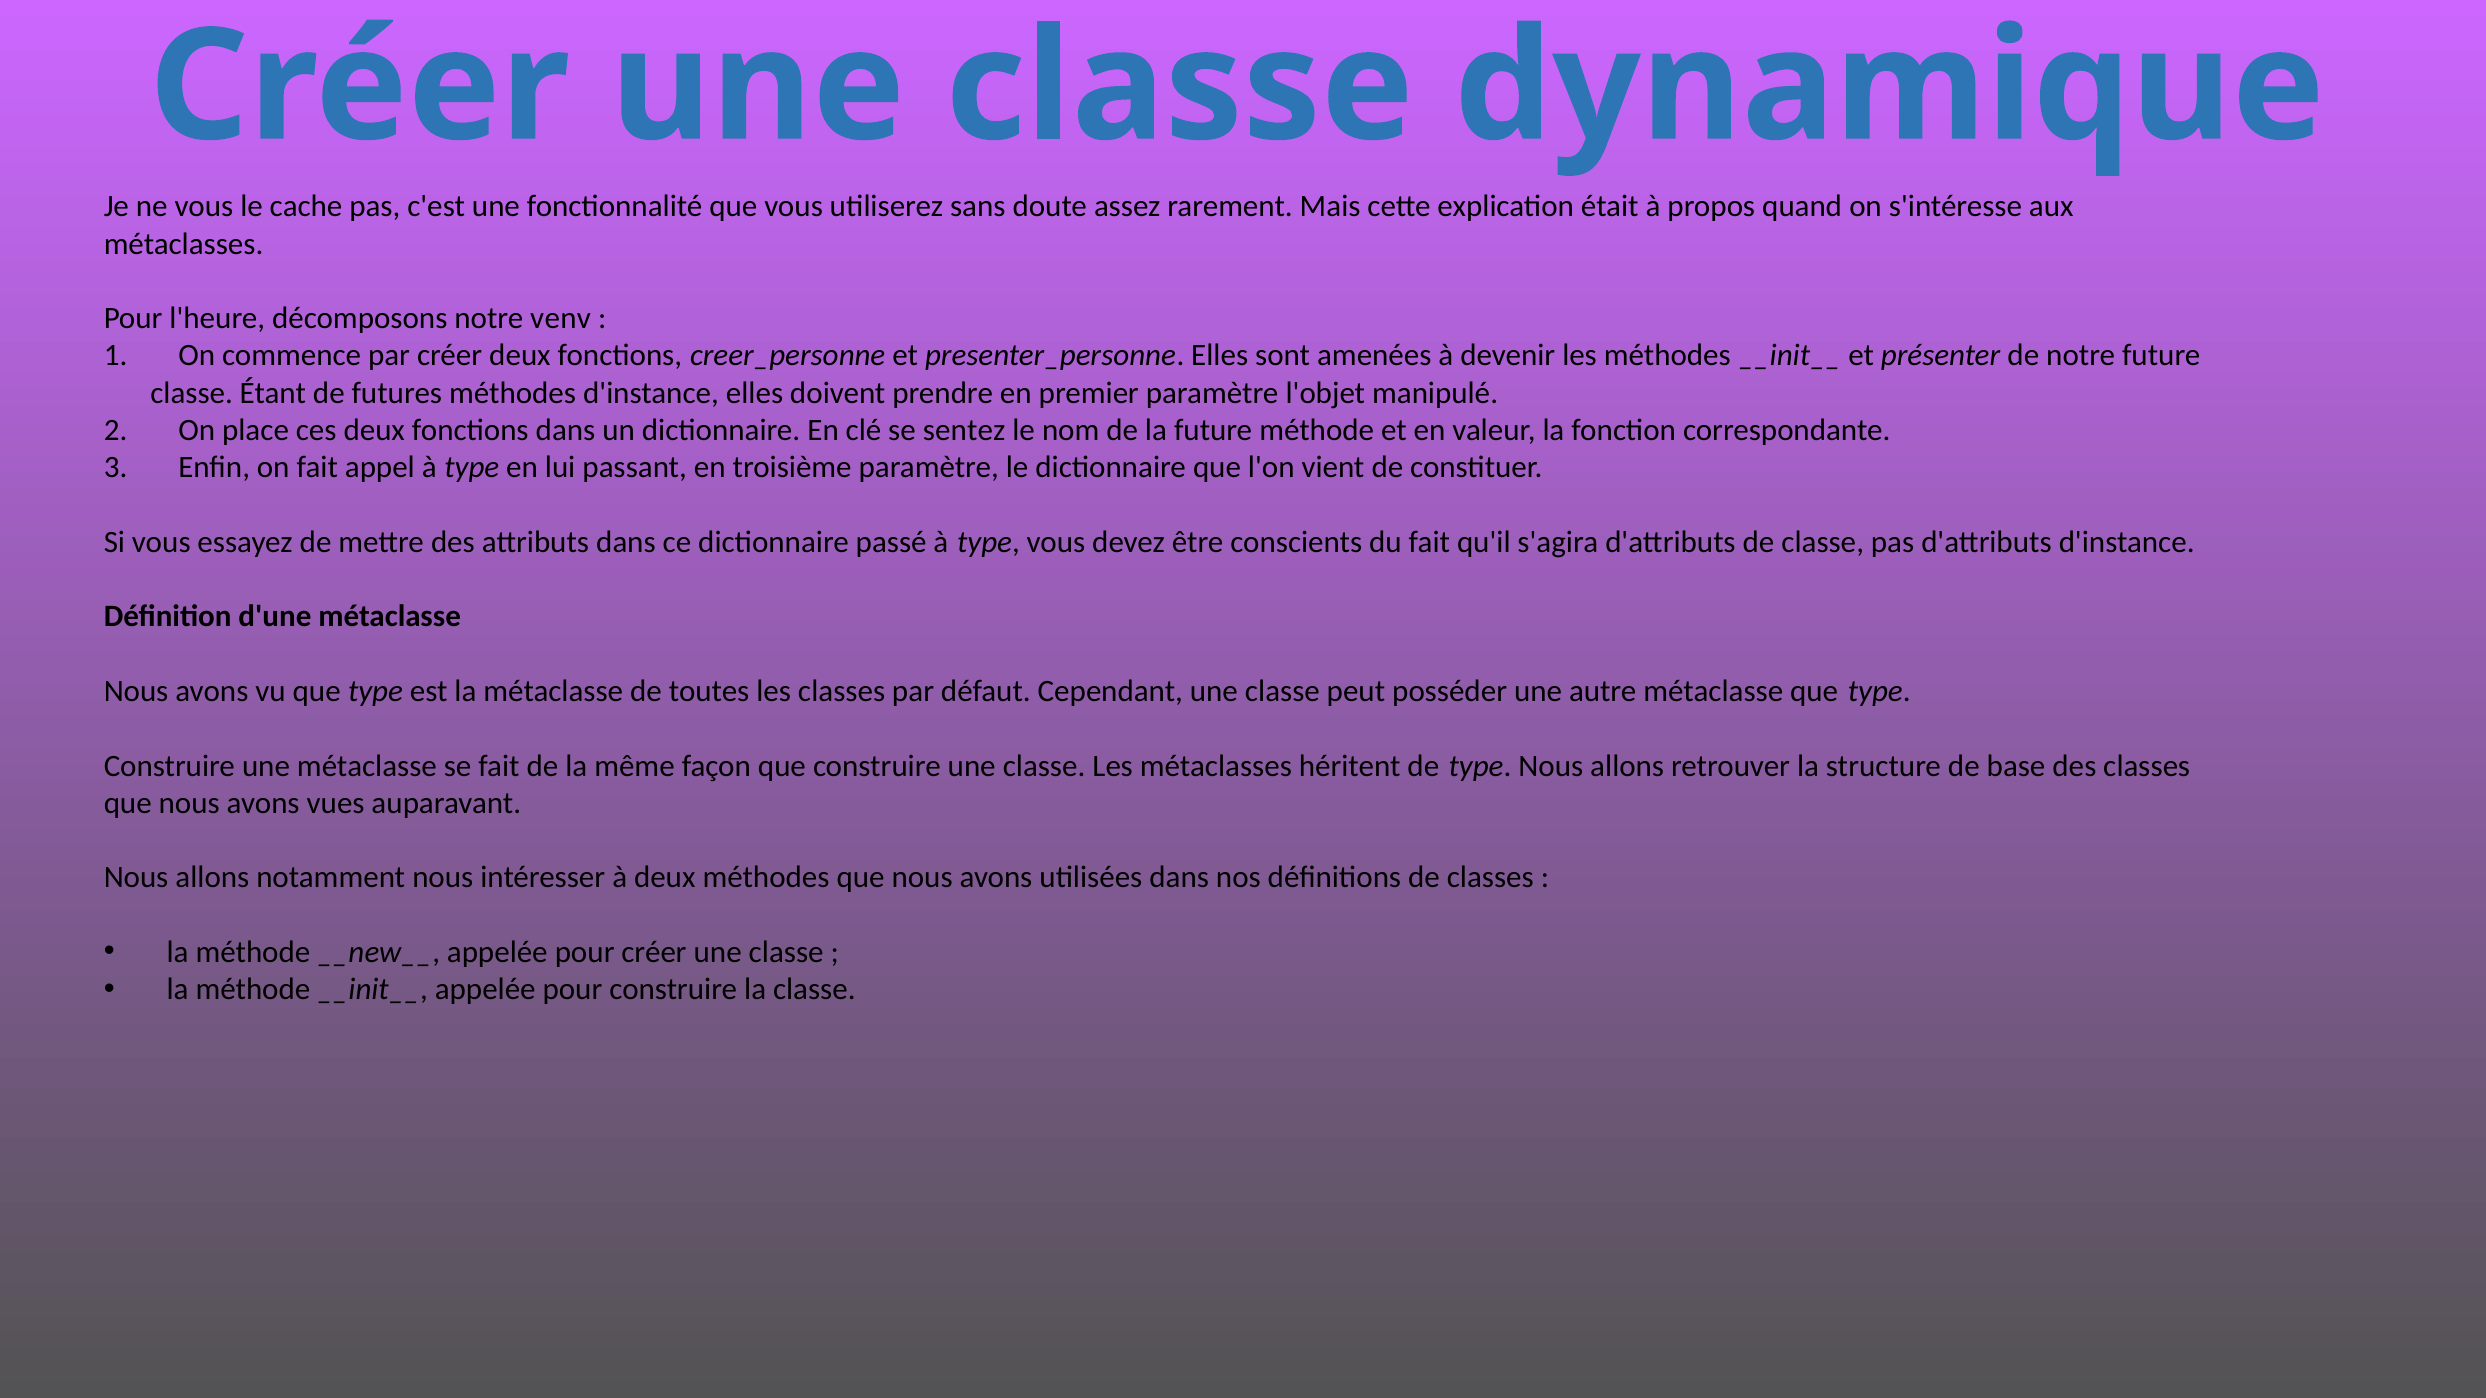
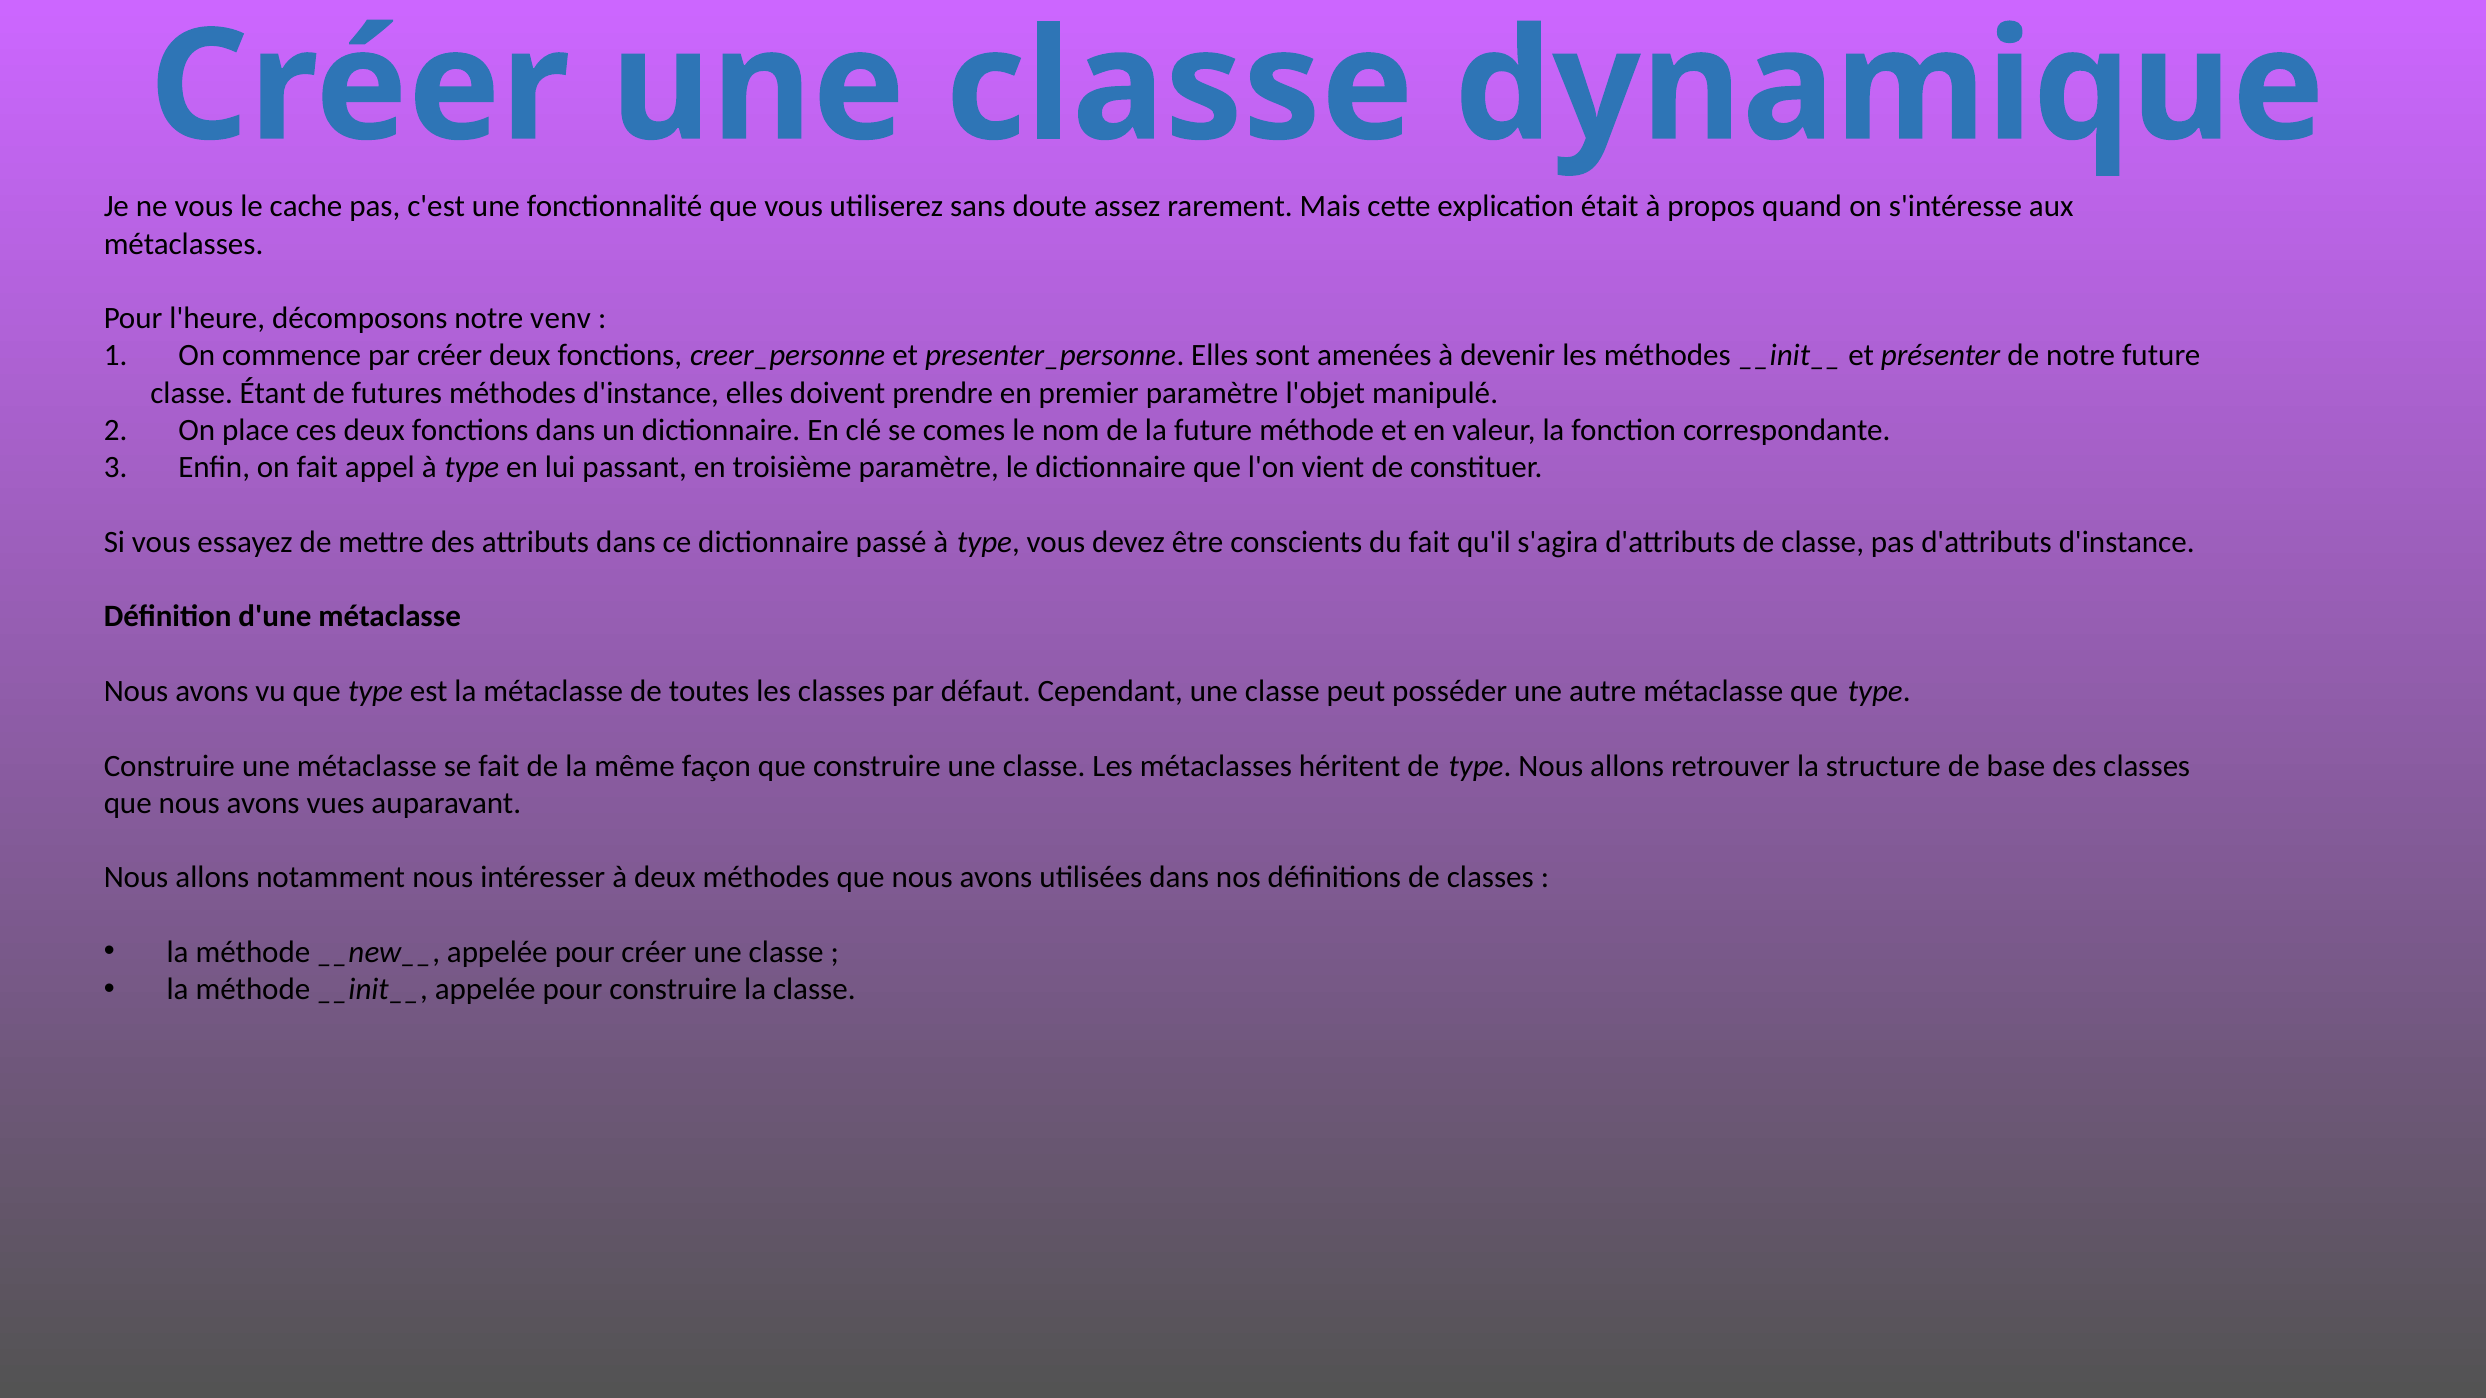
sentez: sentez -> comes
